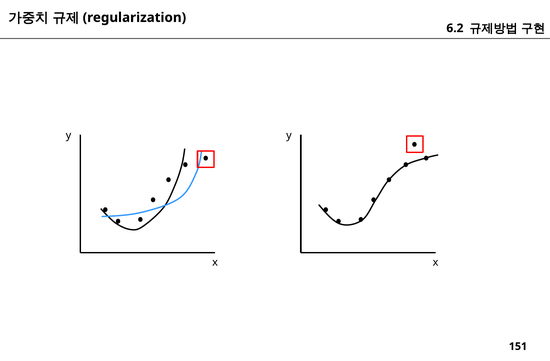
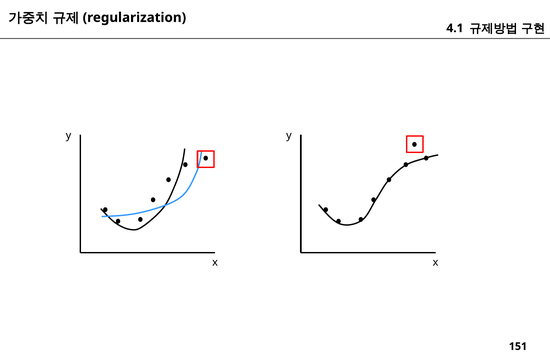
6.2: 6.2 -> 4.1
